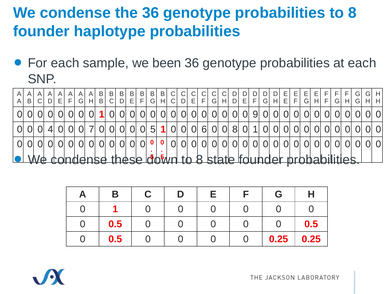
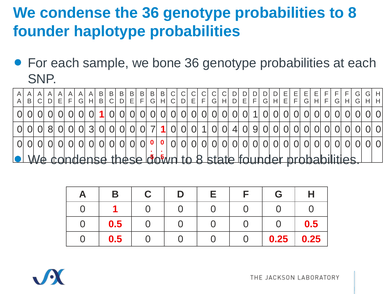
been: been -> bone
9 at (255, 114): 9 -> 1
0 4: 4 -> 8
7: 7 -> 3
0 5: 5 -> 7
6 at (204, 129): 6 -> 1
0 8: 8 -> 4
1 at (255, 129): 1 -> 9
